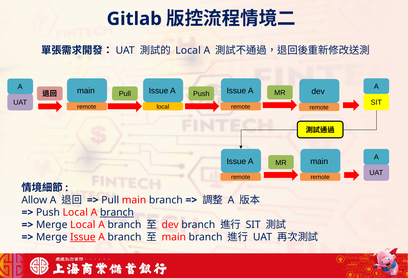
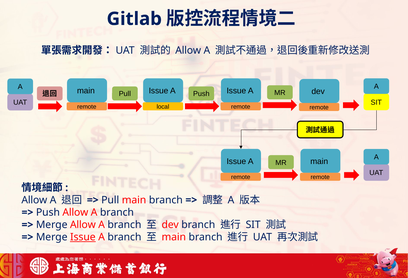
Local at (188, 50): Local -> Allow
Push Local: Local -> Allow
branch at (117, 212) underline: present -> none
Merge Local: Local -> Allow
